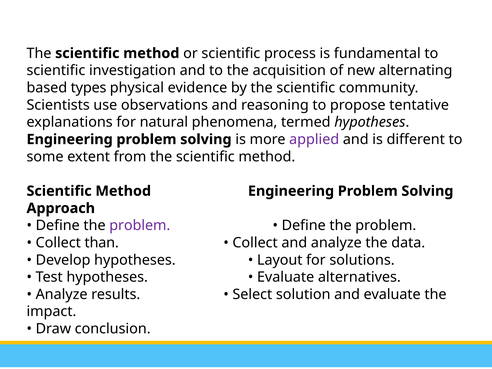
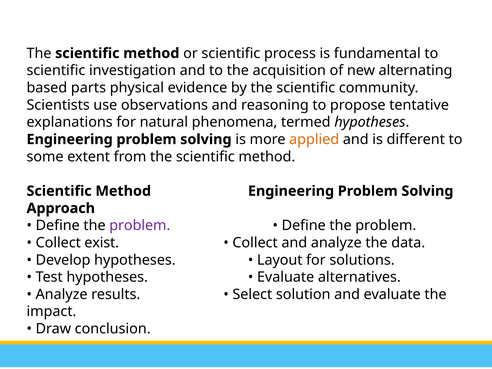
types: types -> parts
applied colour: purple -> orange
than: than -> exist
